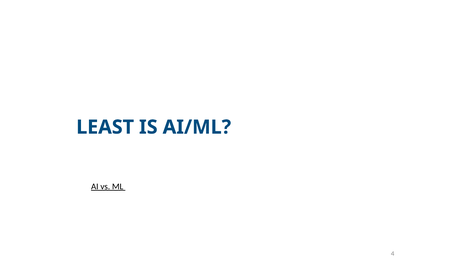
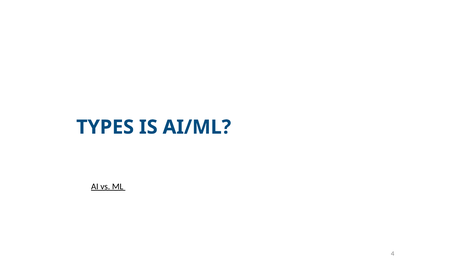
LEAST: LEAST -> TYPES
